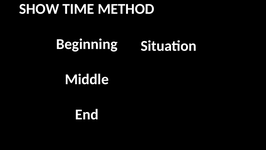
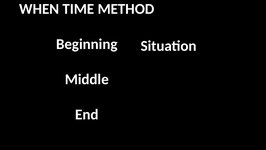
SHOW: SHOW -> WHEN
